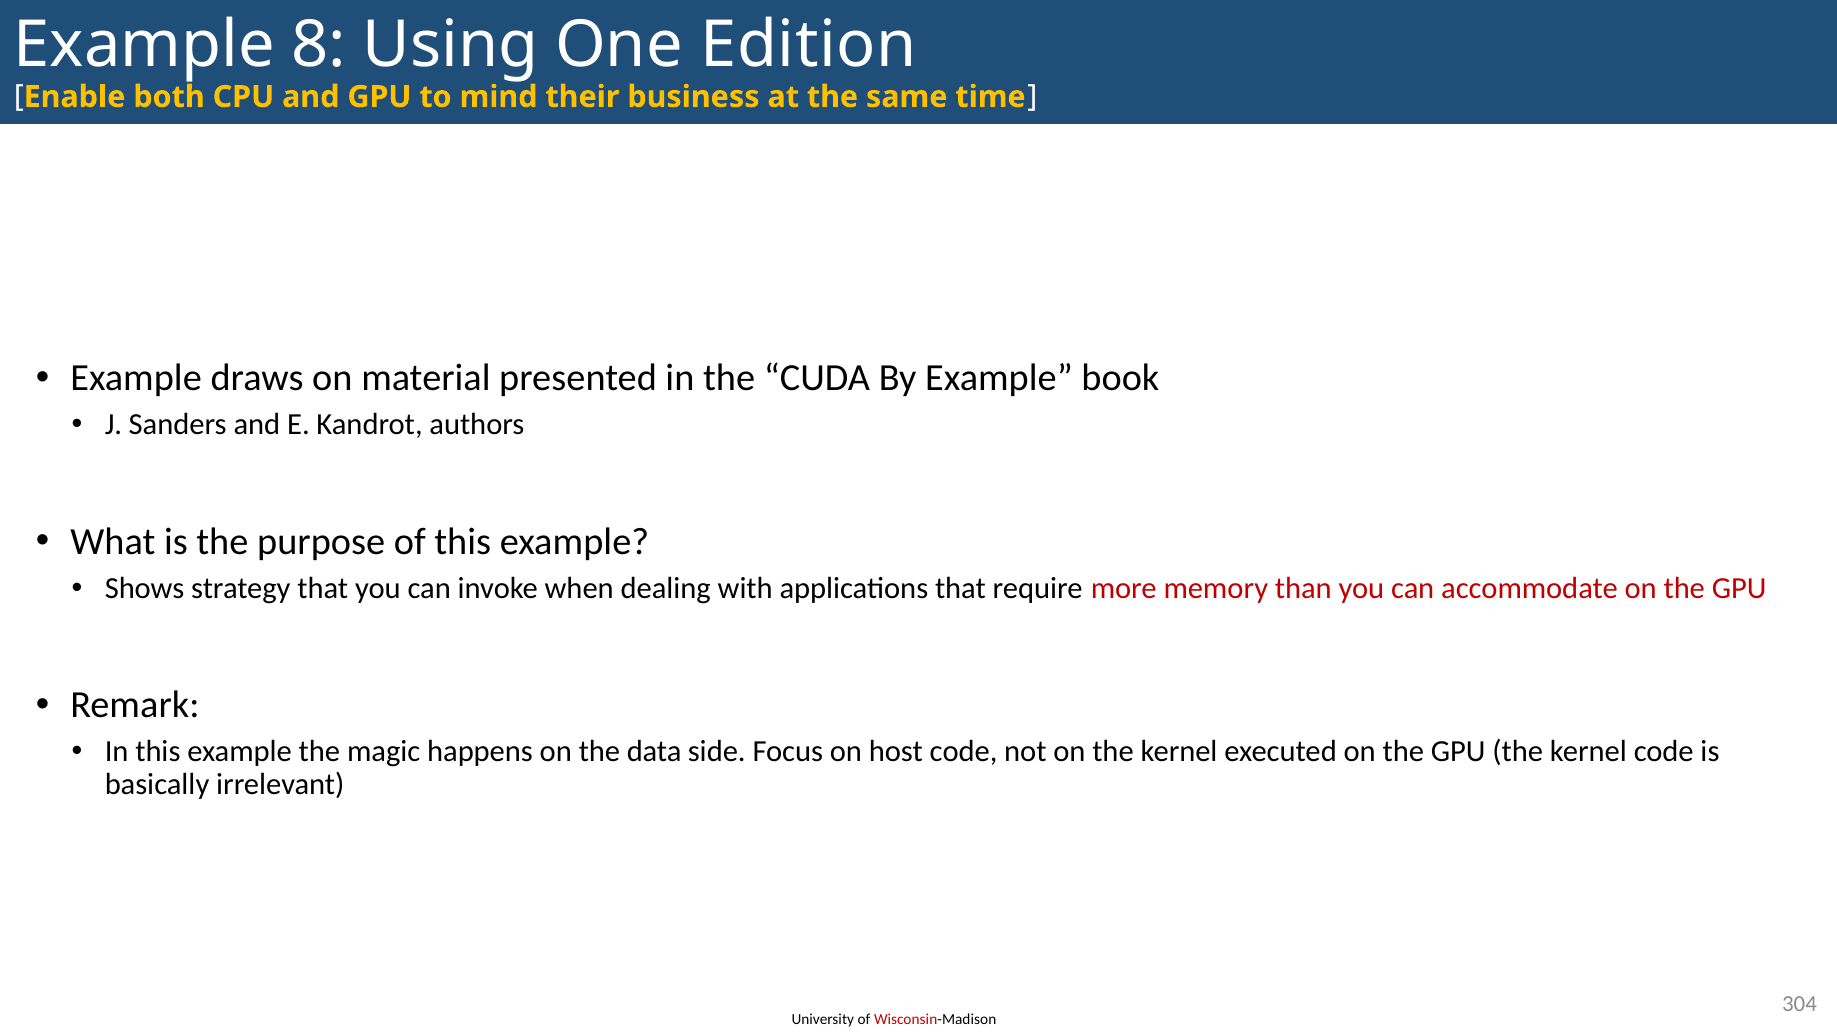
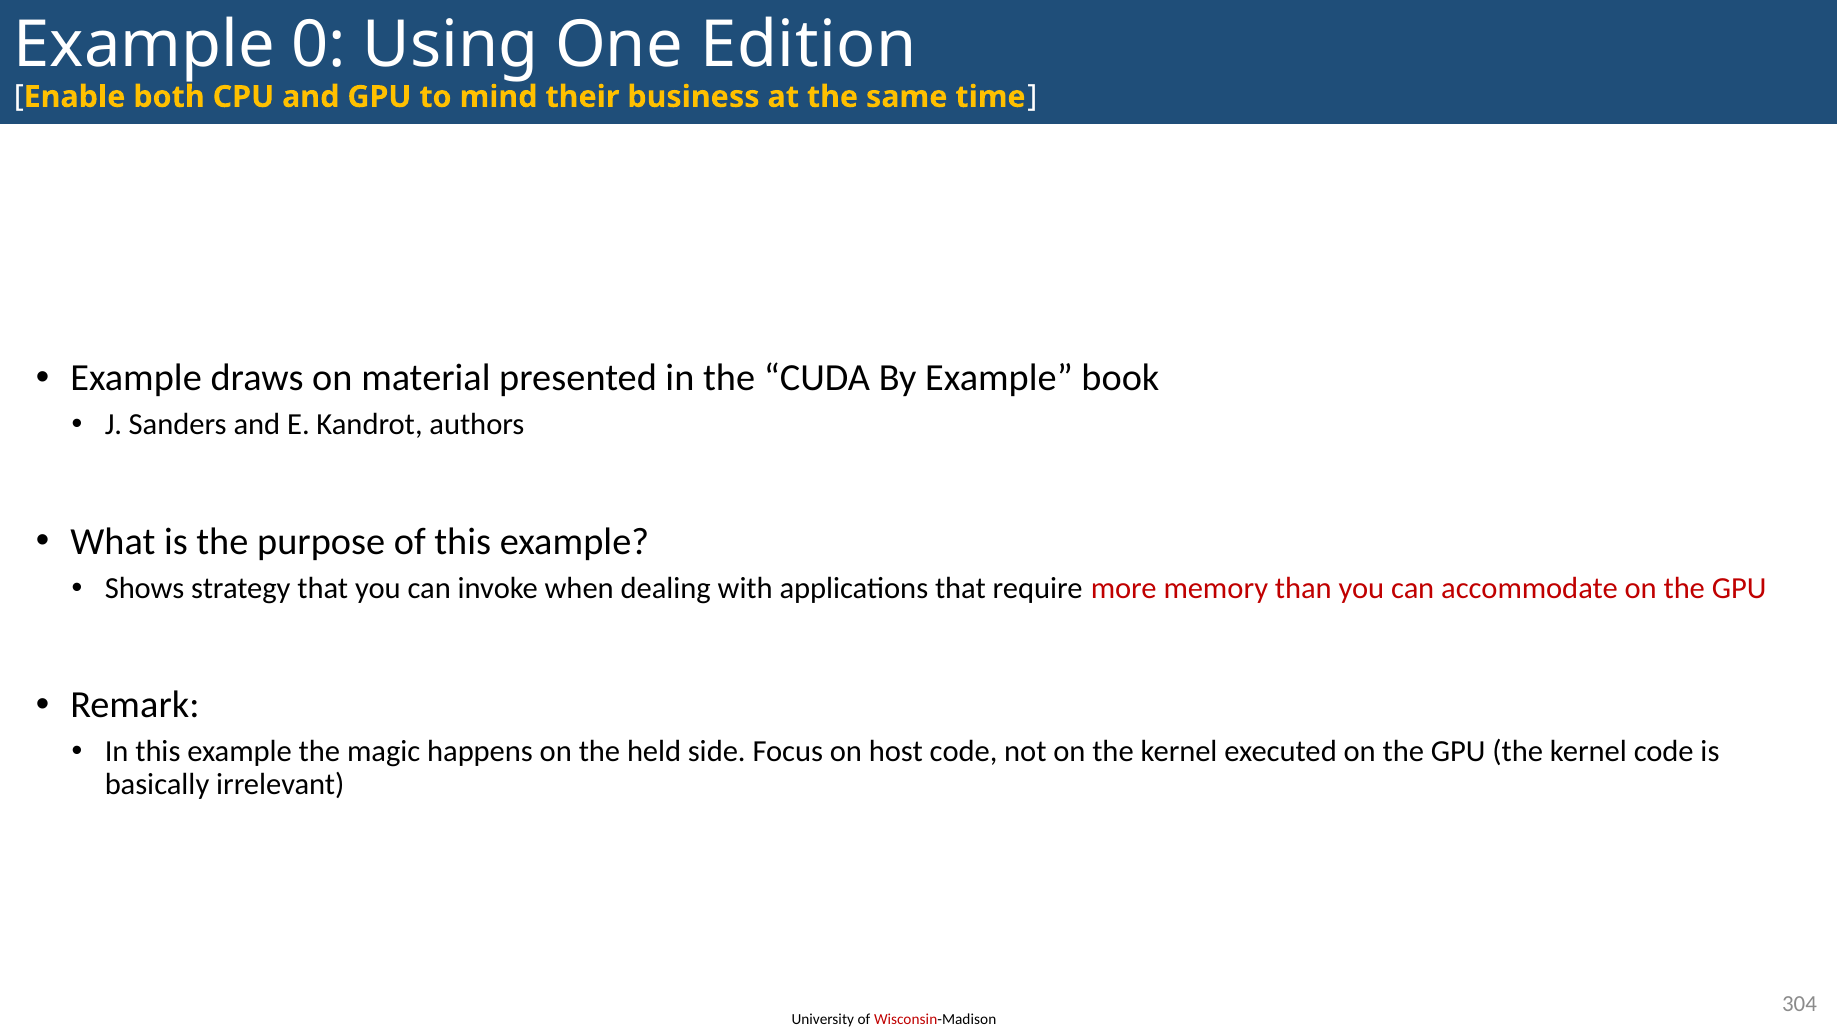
8: 8 -> 0
data: data -> held
